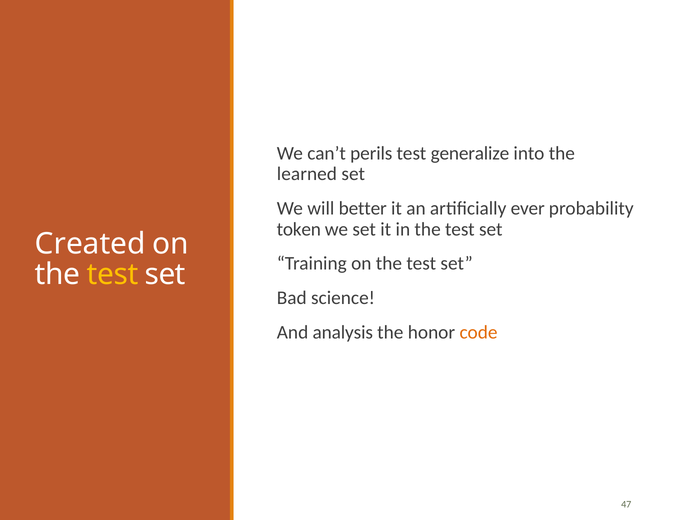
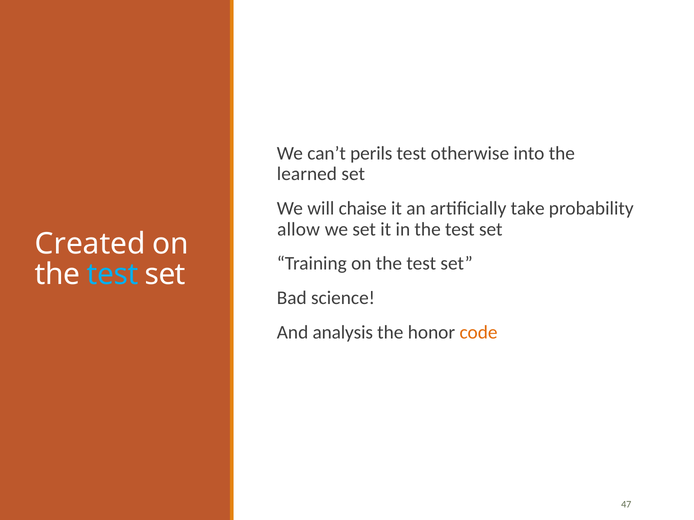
generalize: generalize -> otherwise
better: better -> chaise
ever: ever -> take
token: token -> allow
test at (113, 275) colour: yellow -> light blue
